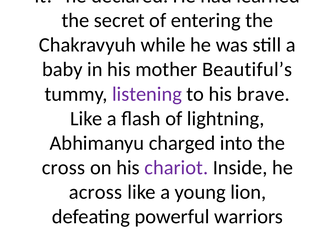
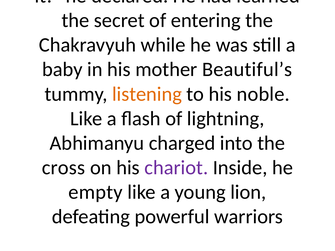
listening colour: purple -> orange
brave: brave -> noble
across: across -> empty
